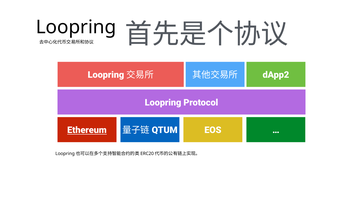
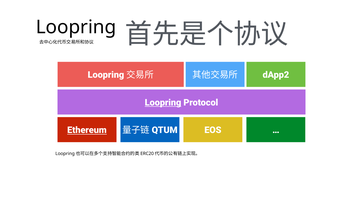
Loopring at (163, 103) underline: none -> present
